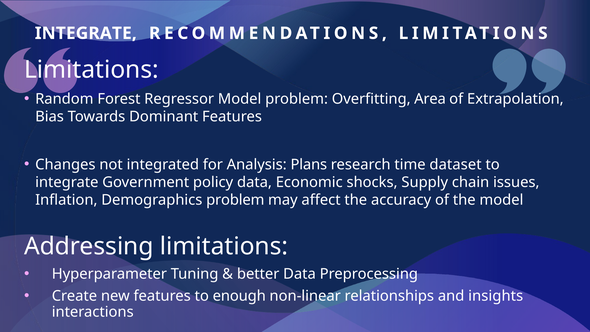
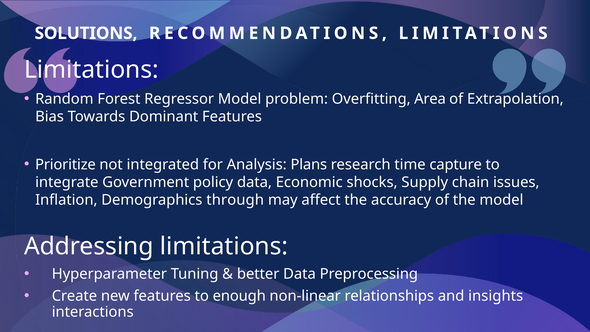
INTEGRATE at (86, 33): INTEGRATE -> SOLUTIONS
Changes: Changes -> Prioritize
dataset: dataset -> capture
Demographics problem: problem -> through
